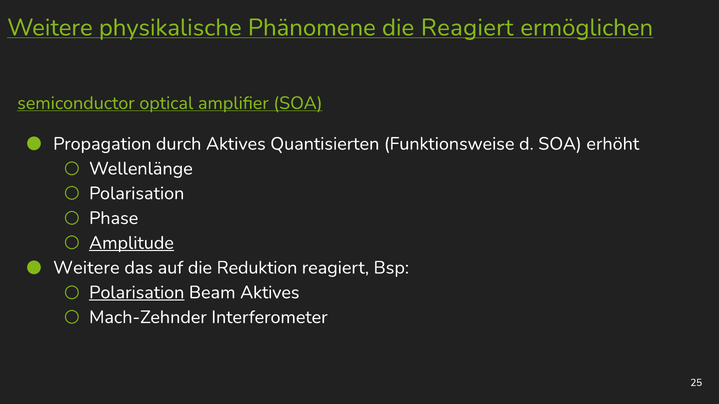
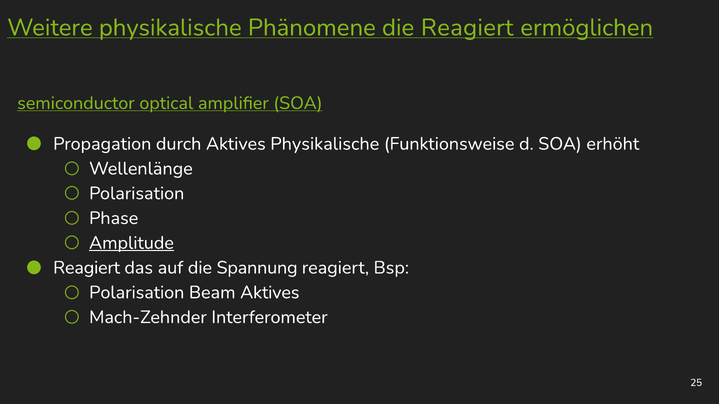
Aktives Quantisierten: Quantisierten -> Physikalische
Weitere at (86, 268): Weitere -> Reagiert
Reduktion: Reduktion -> Spannung
Polarisation at (137, 293) underline: present -> none
